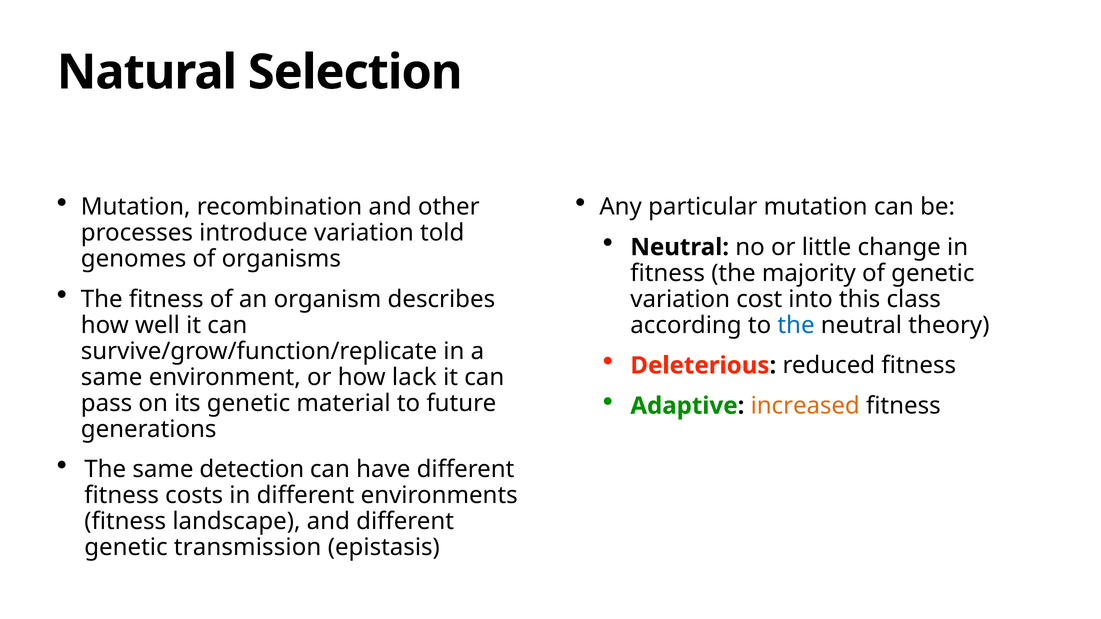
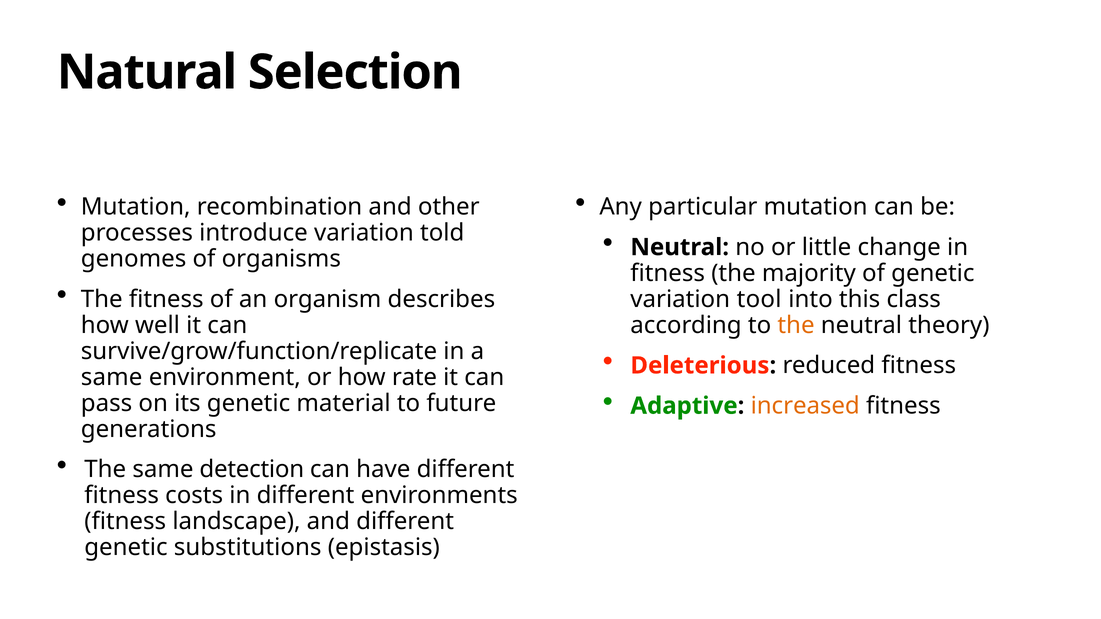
cost: cost -> tool
the at (796, 325) colour: blue -> orange
lack: lack -> rate
transmission: transmission -> substitutions
